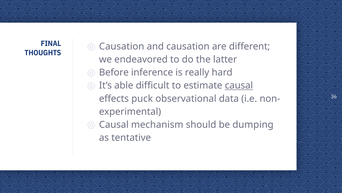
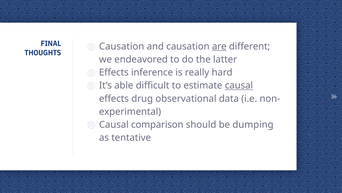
are underline: none -> present
Before at (114, 72): Before -> Effects
puck: puck -> drug
mechanism: mechanism -> comparison
